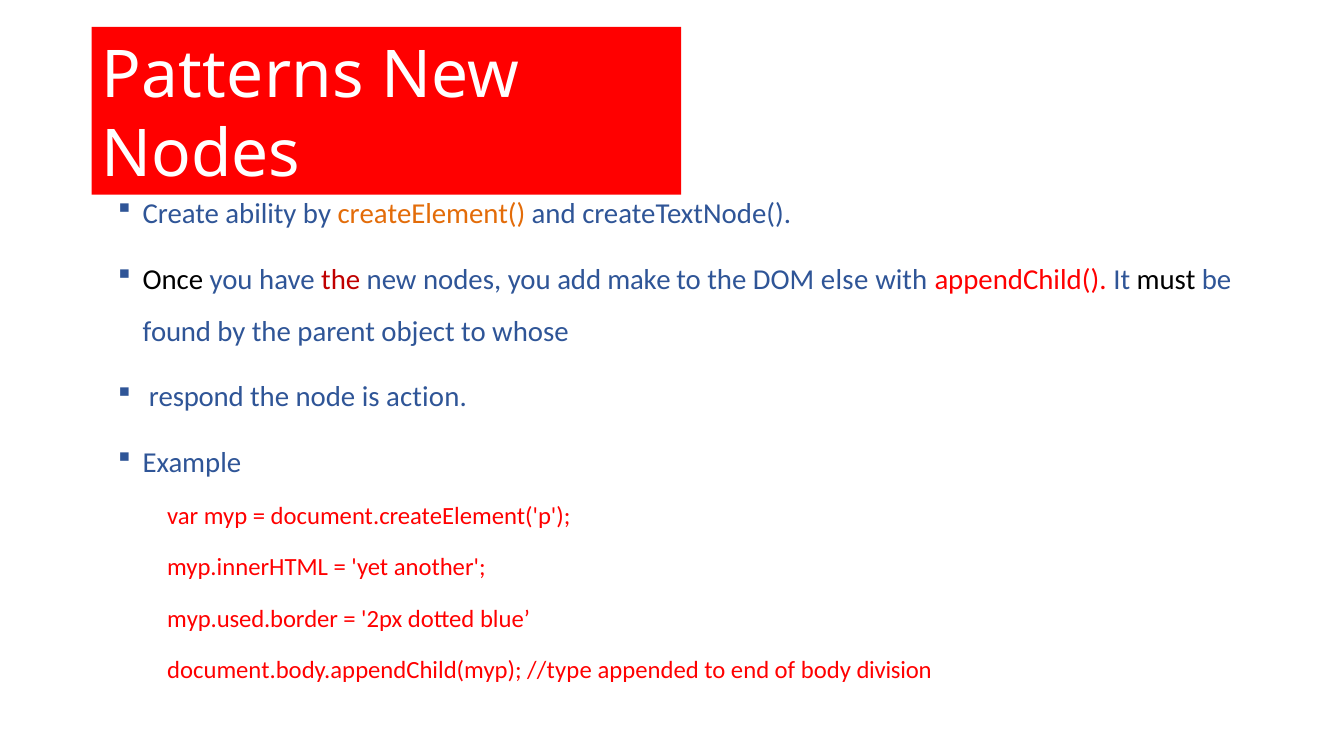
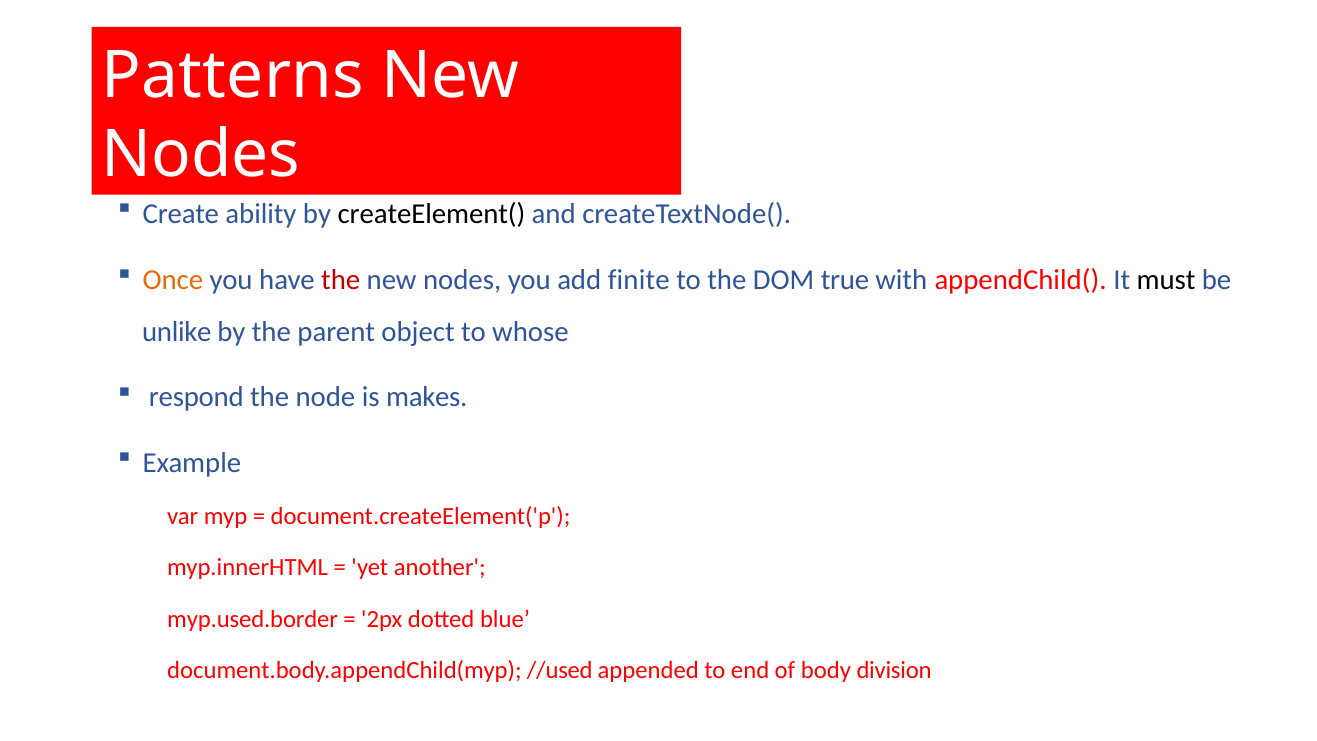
createElement( colour: orange -> black
Once colour: black -> orange
make: make -> finite
else: else -> true
found: found -> unlike
action: action -> makes
//type: //type -> //used
